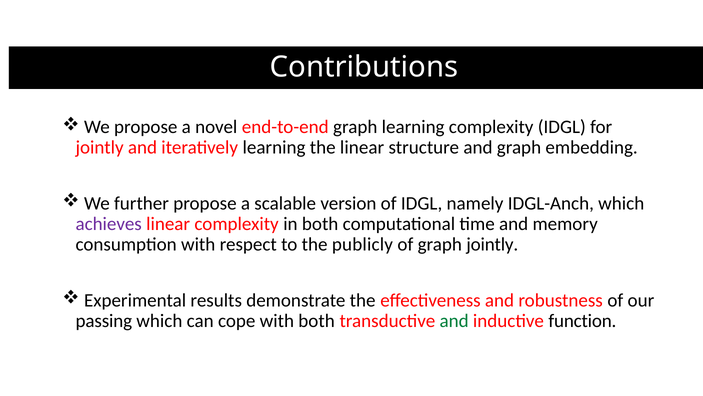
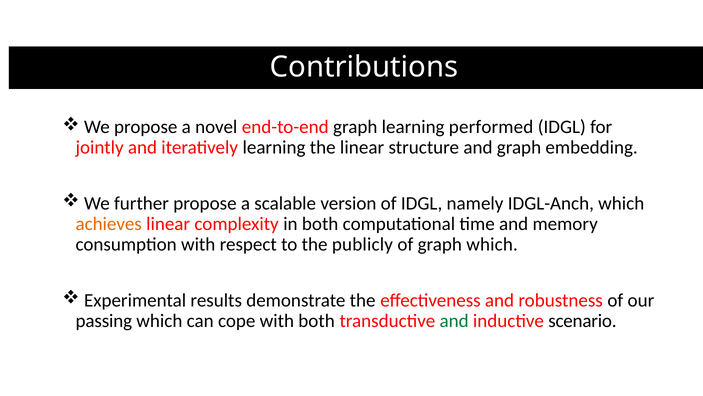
learning complexity: complexity -> performed
achieves colour: purple -> orange
graph jointly: jointly -> which
function: function -> scenario
